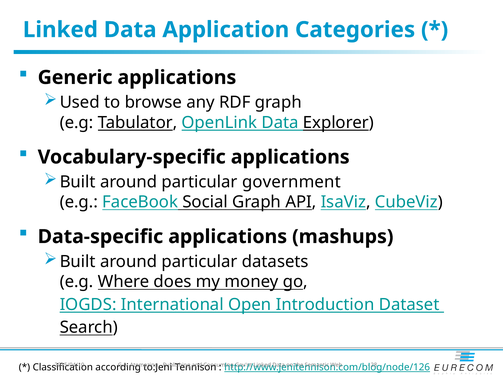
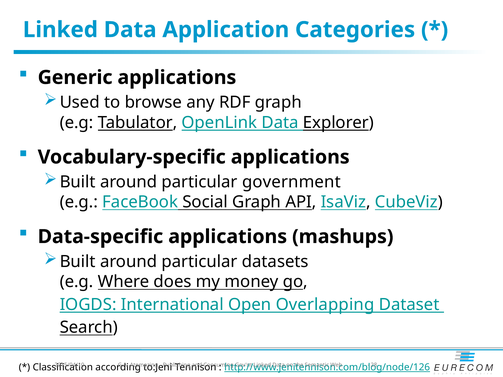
Introduction: Introduction -> Overlapping
